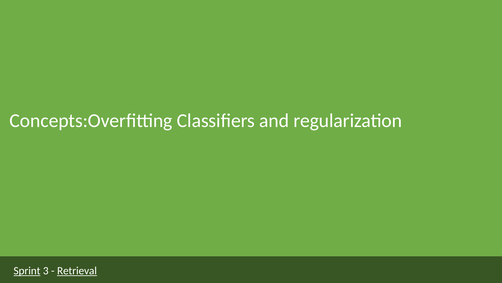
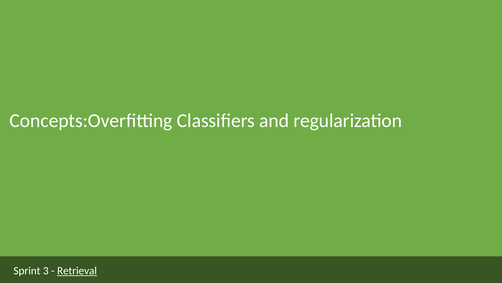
Sprint underline: present -> none
